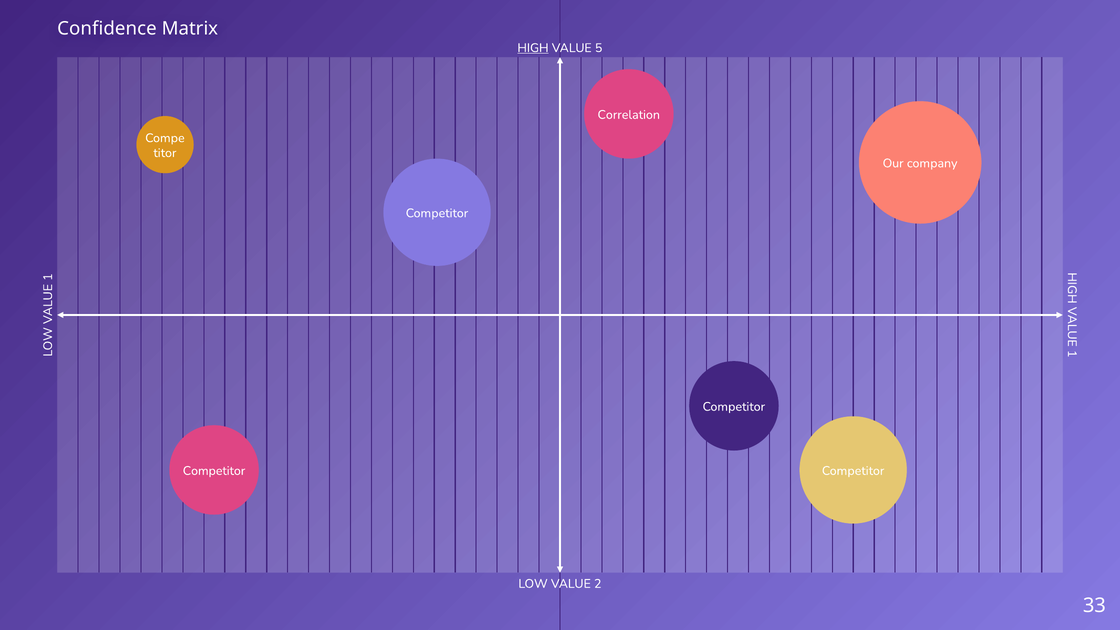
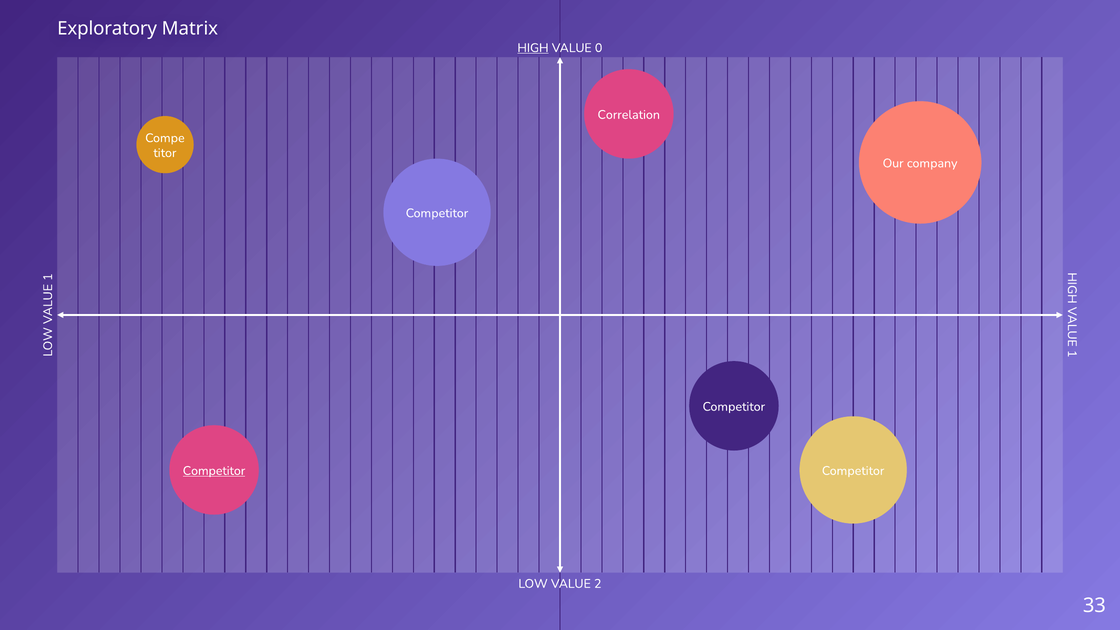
Confidence: Confidence -> Exploratory
5: 5 -> 0
Competitor at (214, 471) underline: none -> present
